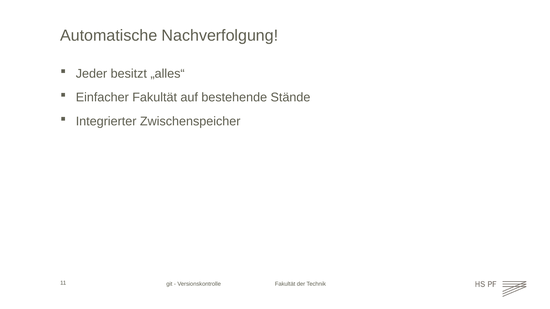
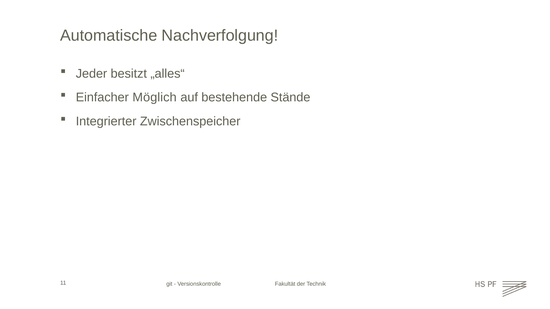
Einfacher Fakultät: Fakultät -> Möglich
